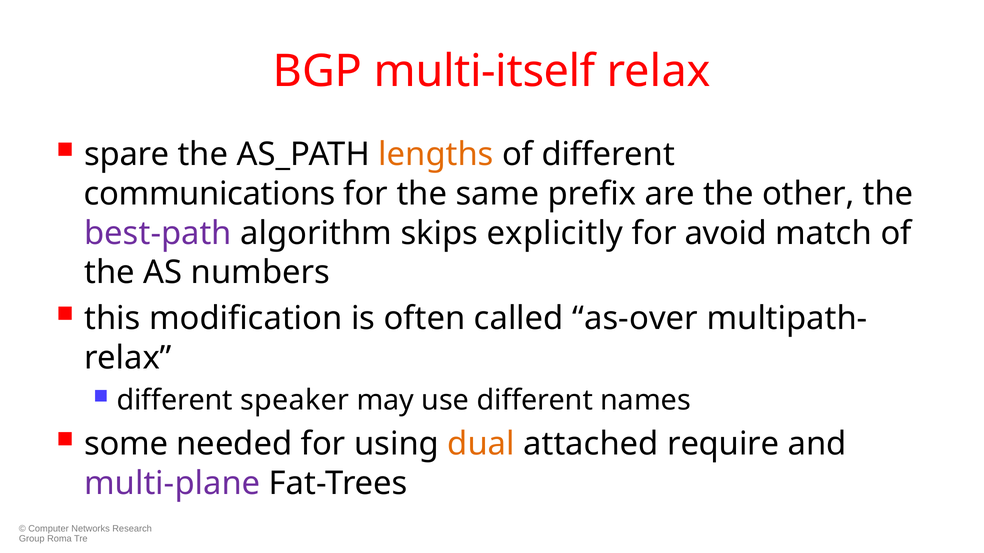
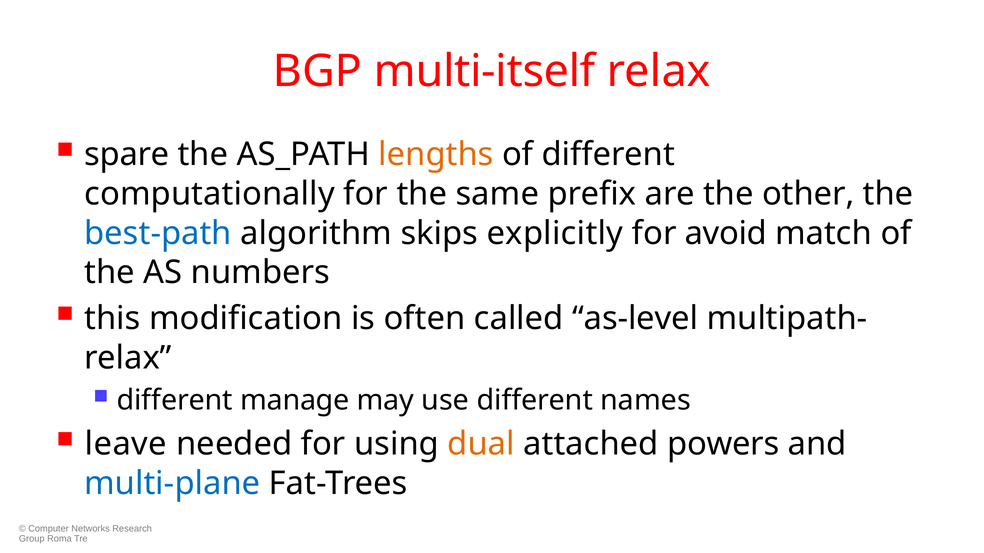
communications: communications -> computationally
best-path colour: purple -> blue
as-over: as-over -> as-level
speaker: speaker -> manage
some: some -> leave
require: require -> powers
multi-plane colour: purple -> blue
